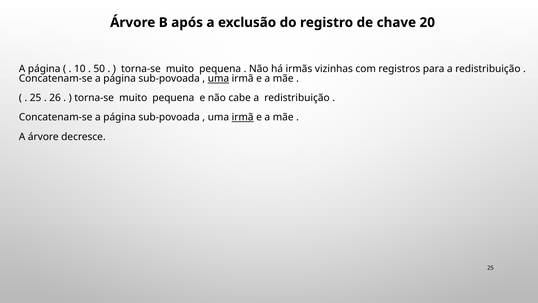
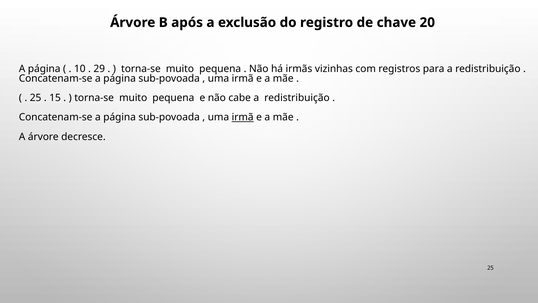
50: 50 -> 29
uma at (218, 78) underline: present -> none
26: 26 -> 15
